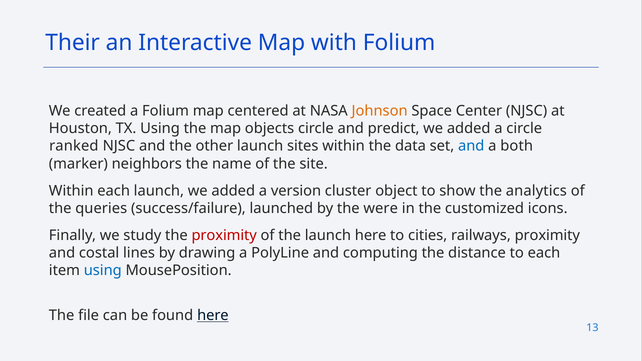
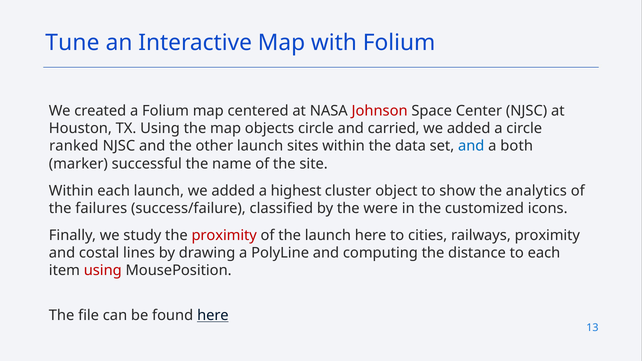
Their: Their -> Tune
Johnson colour: orange -> red
predict: predict -> carried
neighbors: neighbors -> successful
version: version -> highest
queries: queries -> failures
launched: launched -> classified
using at (103, 271) colour: blue -> red
